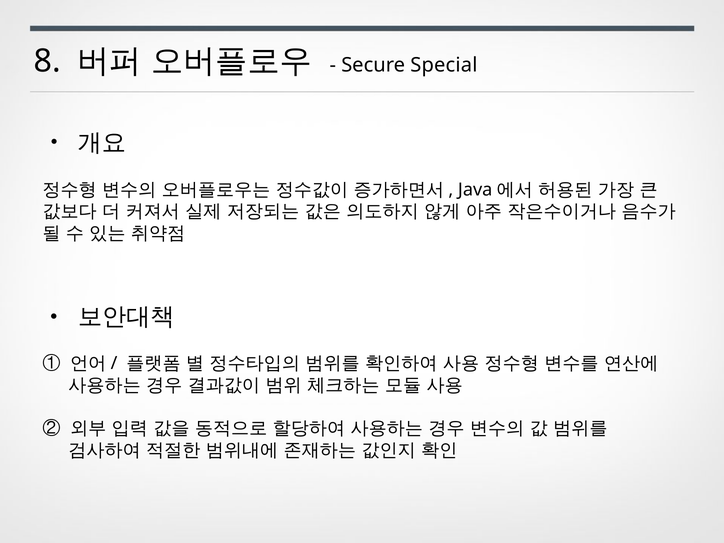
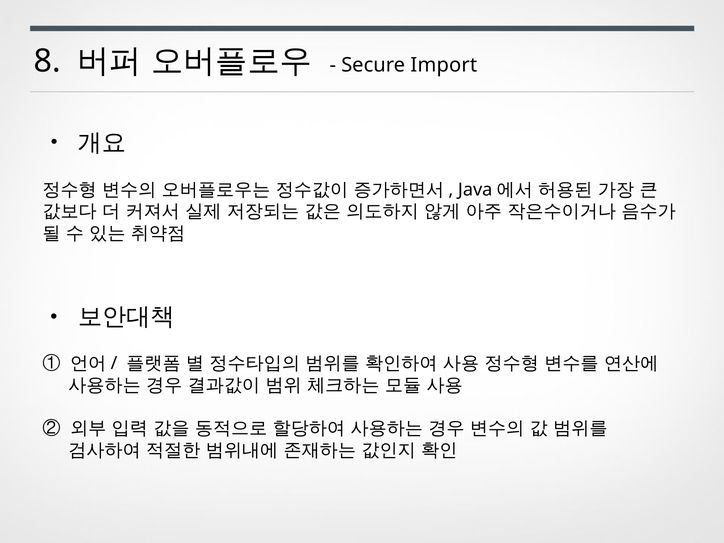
Special: Special -> Import
